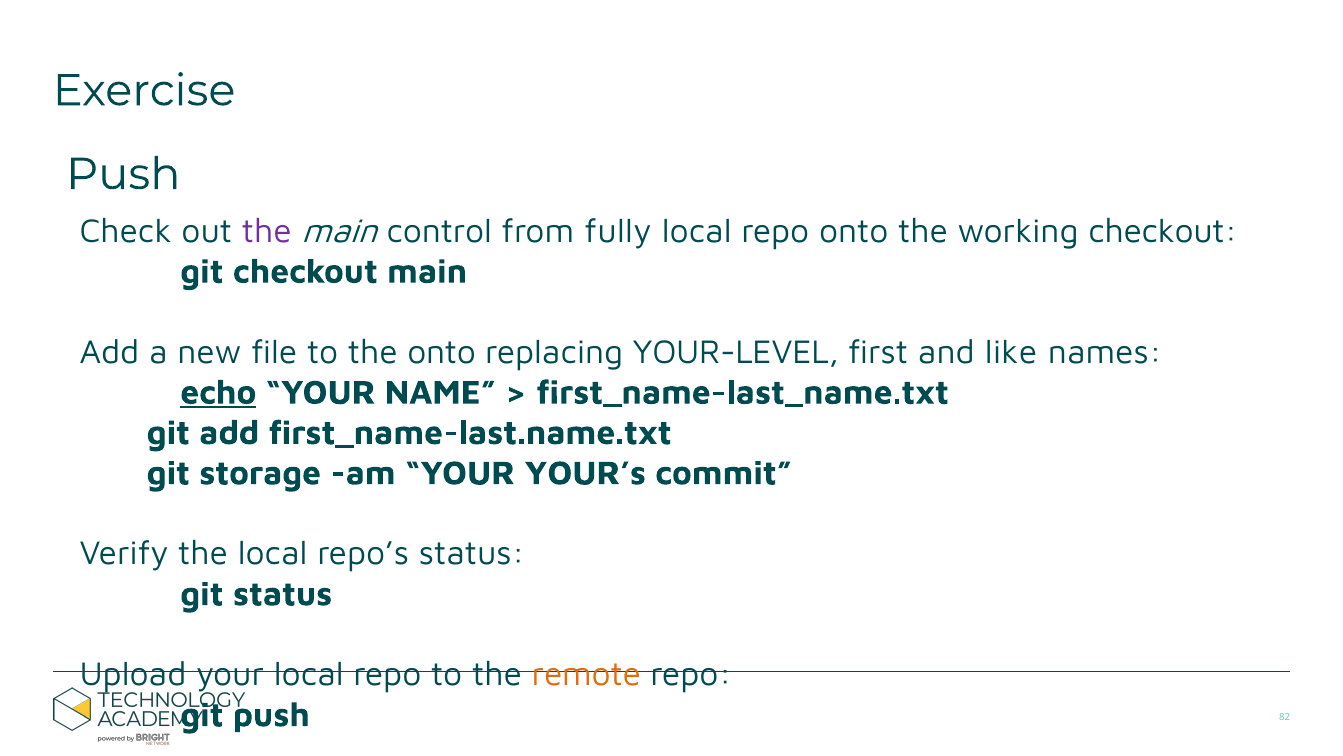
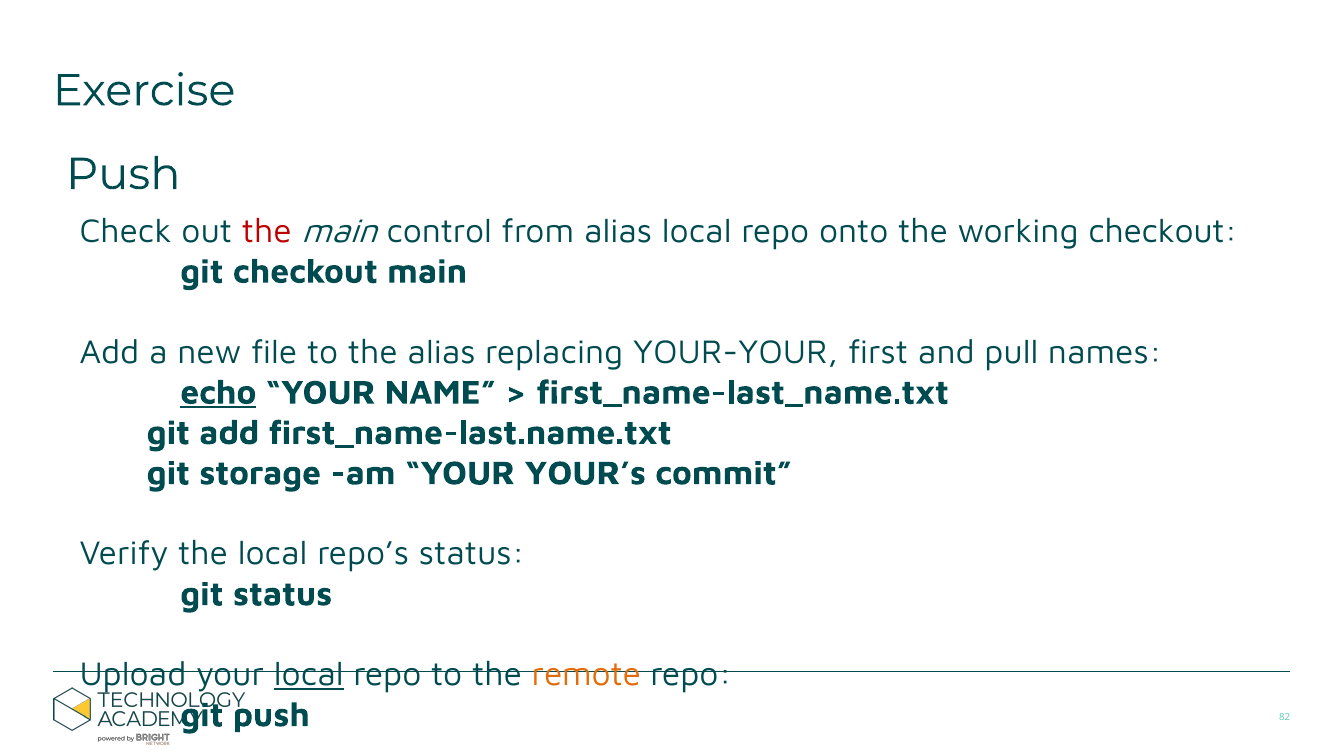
the at (267, 231) colour: purple -> red
from fully: fully -> alias
the onto: onto -> alias
YOUR-LEVEL: YOUR-LEVEL -> YOUR-YOUR
like: like -> pull
local at (309, 674) underline: none -> present
